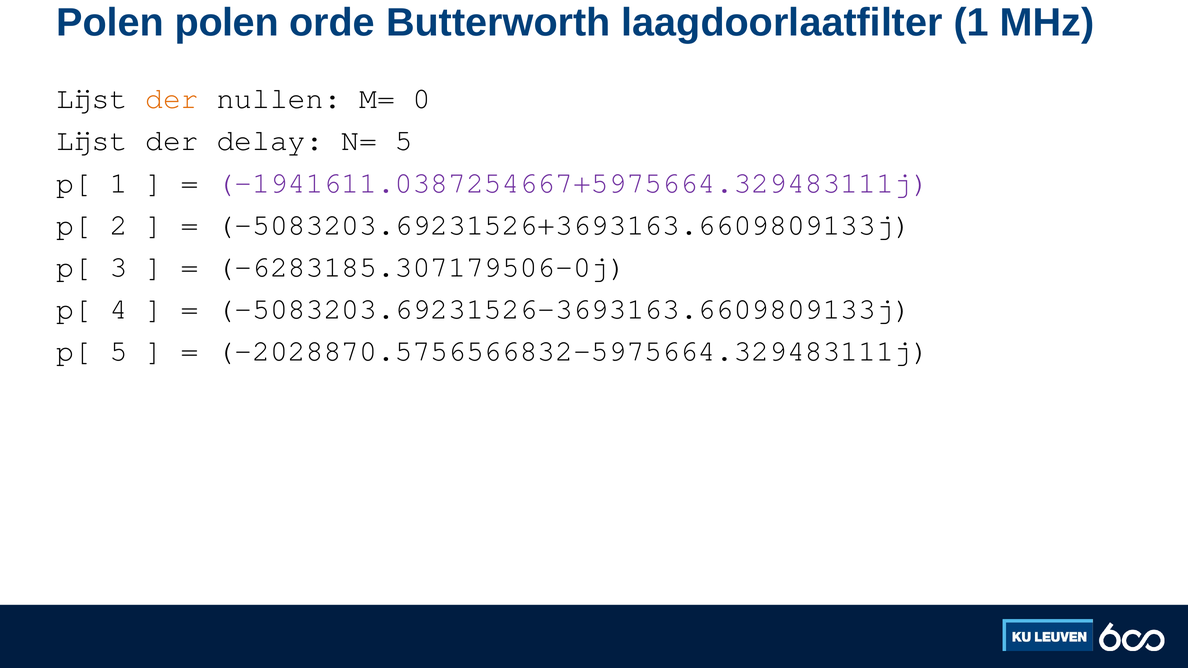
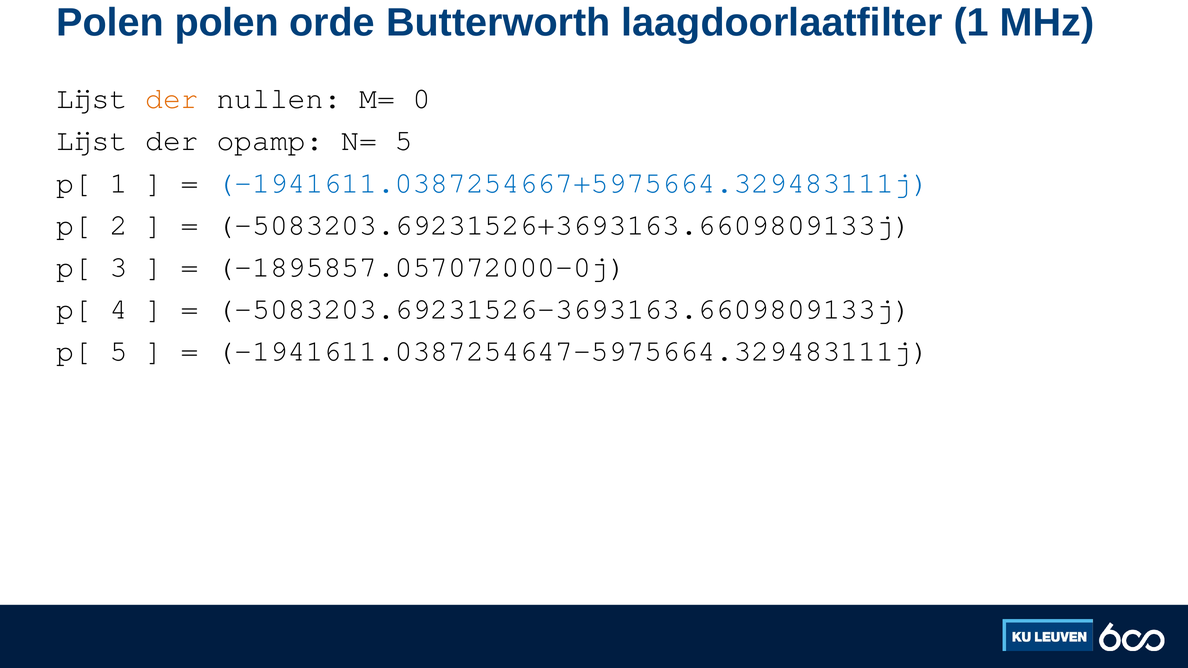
delay: delay -> opamp
-1941611.0387254667+5975664.329483111j colour: purple -> blue
-6283185.307179506-0j: -6283185.307179506-0j -> -1895857.057072000-0j
-2028870.5756566832-5975664.329483111j: -2028870.5756566832-5975664.329483111j -> -1941611.0387254647-5975664.329483111j
